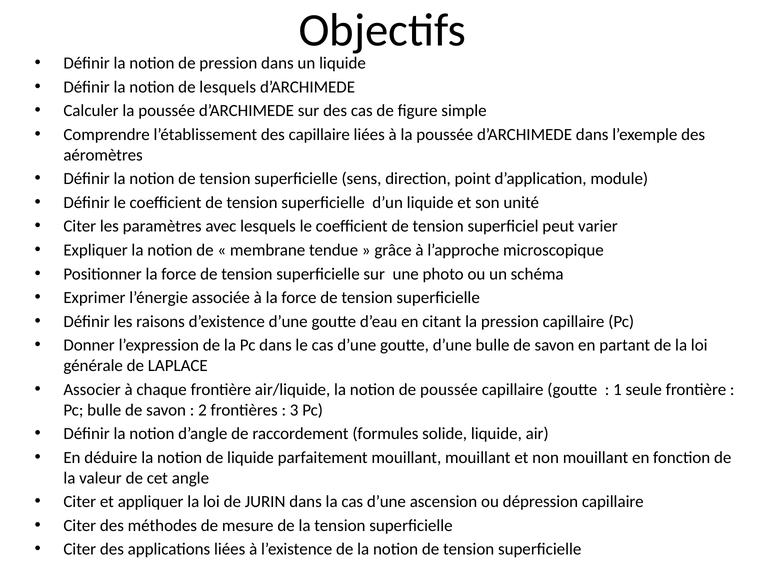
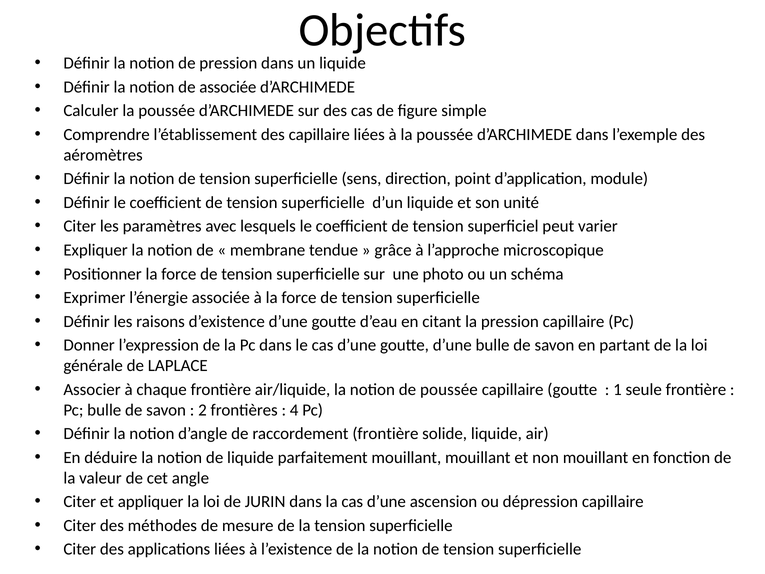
de lesquels: lesquels -> associée
3: 3 -> 4
raccordement formules: formules -> frontière
